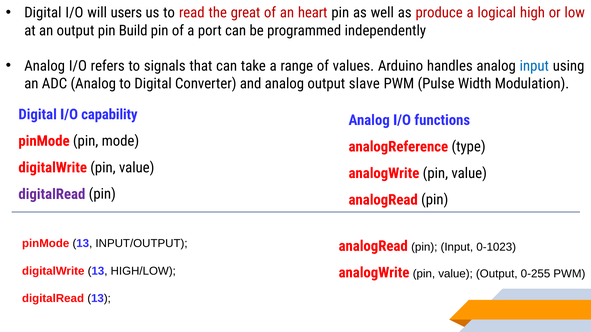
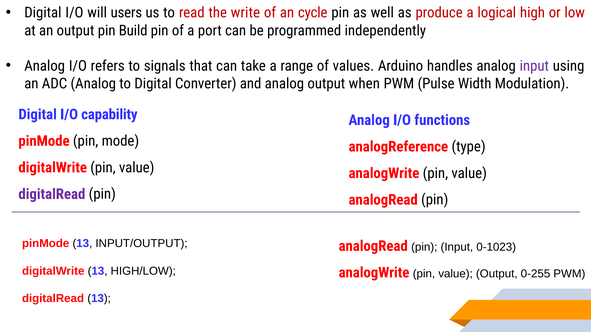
great: great -> write
heart: heart -> cycle
input at (534, 66) colour: blue -> purple
slave: slave -> when
